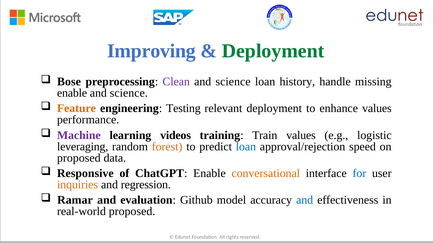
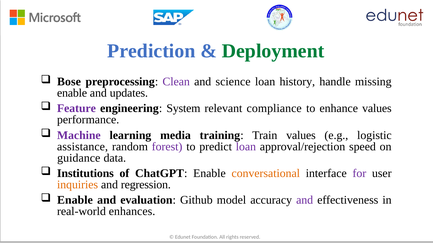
Improving: Improving -> Prediction
science at (129, 93): science -> updates
Feature colour: orange -> purple
Testing: Testing -> System
relevant deployment: deployment -> compliance
videos: videos -> media
leveraging: leveraging -> assistance
forest colour: orange -> purple
loan at (246, 147) colour: blue -> purple
proposed at (79, 158): proposed -> guidance
Responsive: Responsive -> Institutions
for colour: blue -> purple
Ramar at (75, 201): Ramar -> Enable
and at (305, 201) colour: blue -> purple
real-world proposed: proposed -> enhances
